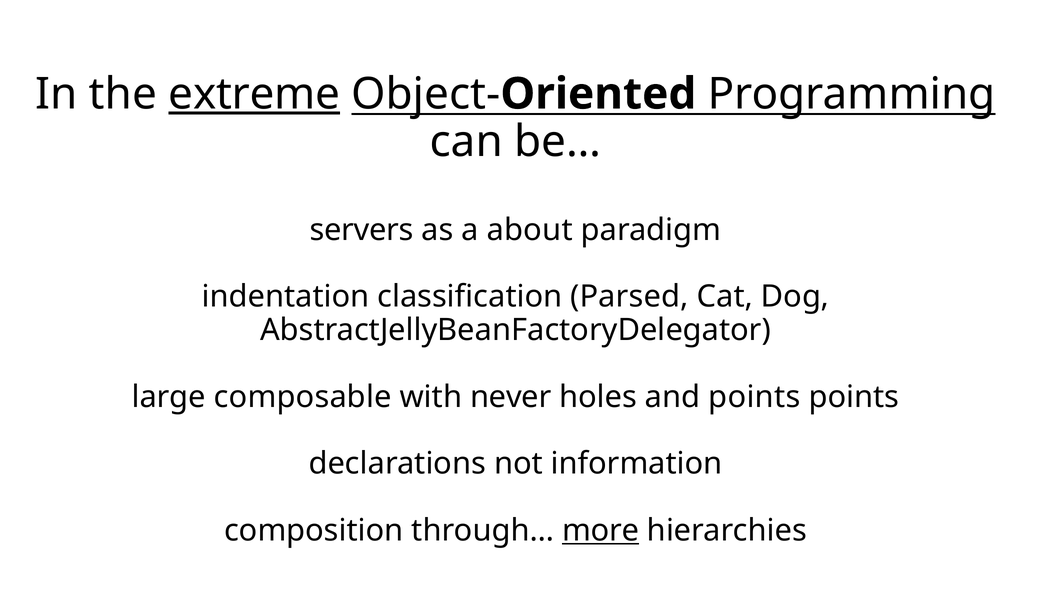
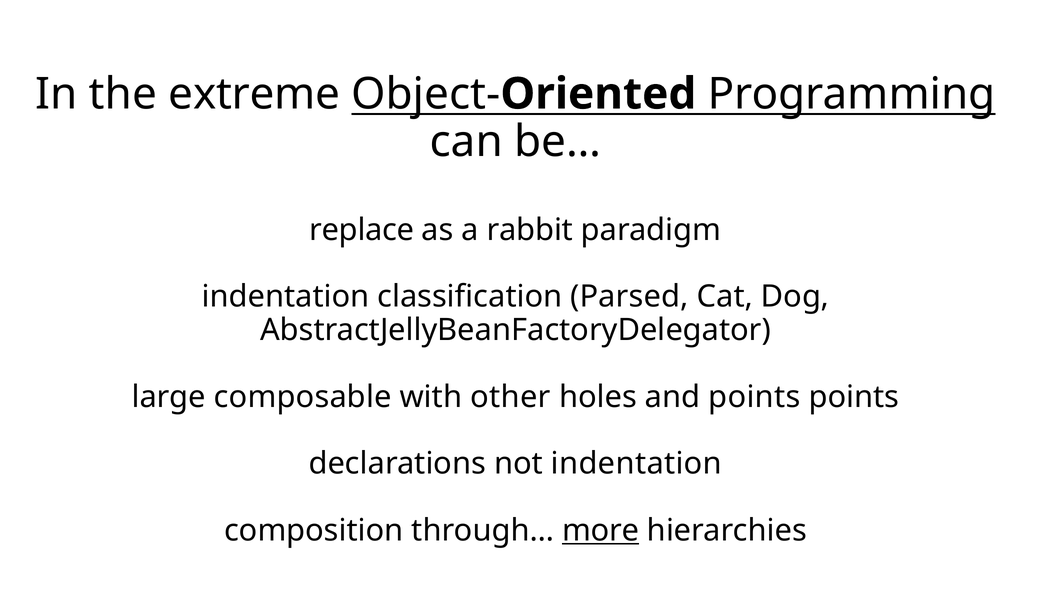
extreme underline: present -> none
servers: servers -> replace
about: about -> rabbit
never: never -> other
not information: information -> indentation
